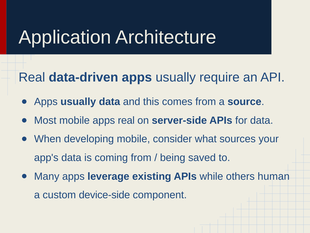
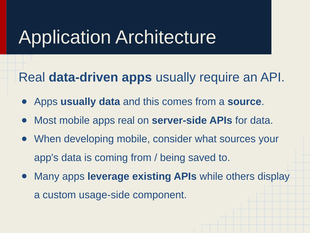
human: human -> display
device-side: device-side -> usage-side
